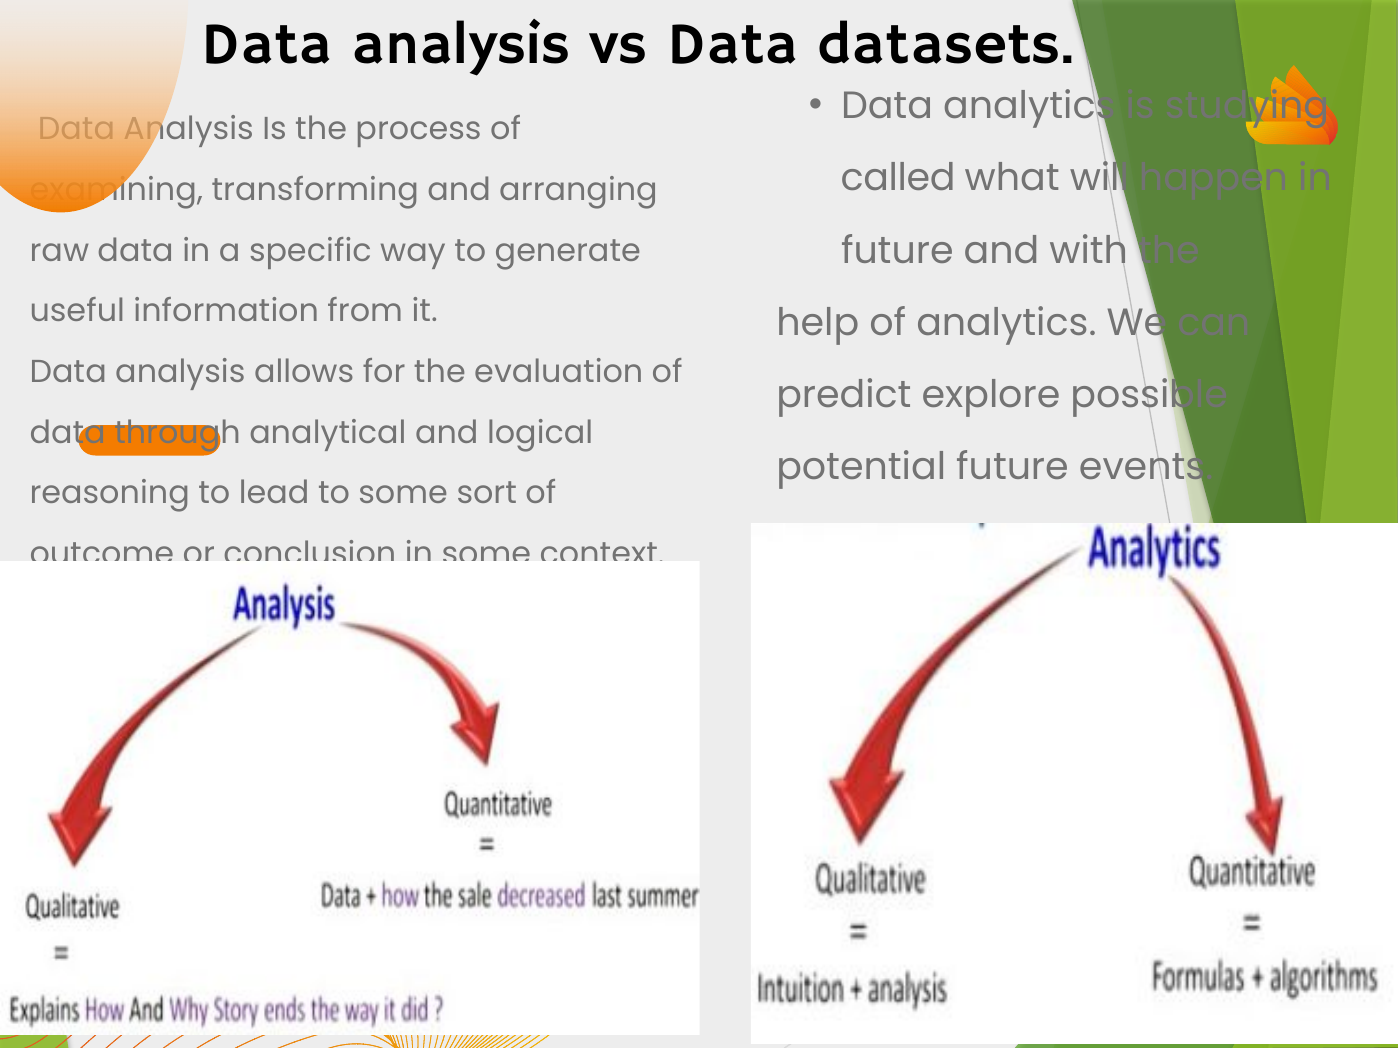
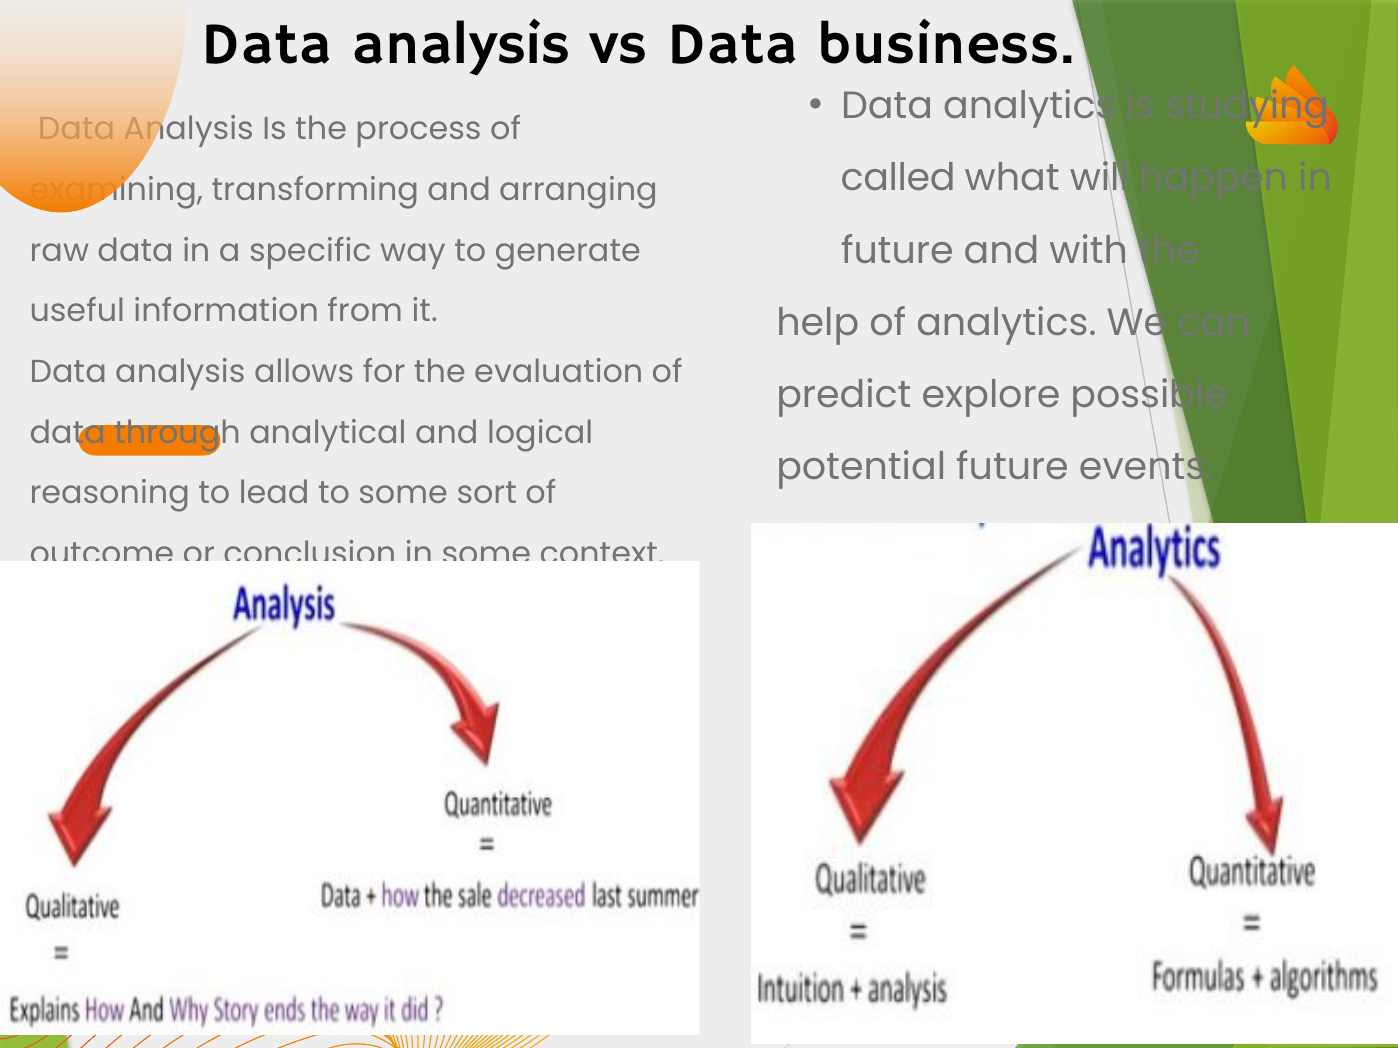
datasets: datasets -> business
